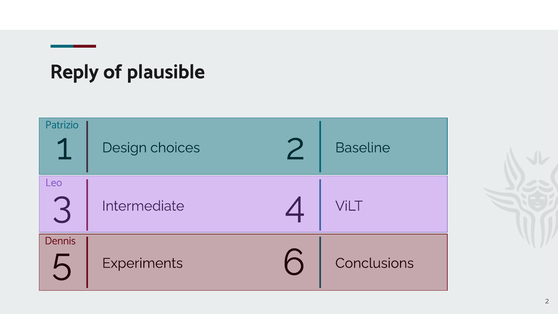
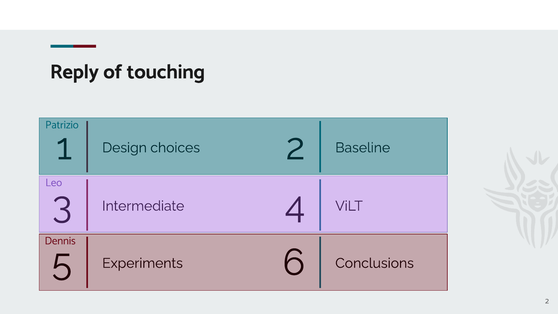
plausible: plausible -> touching
